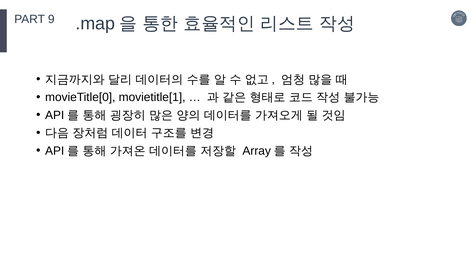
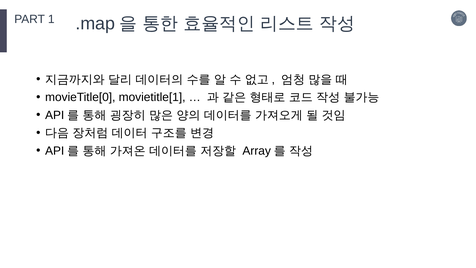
9: 9 -> 1
